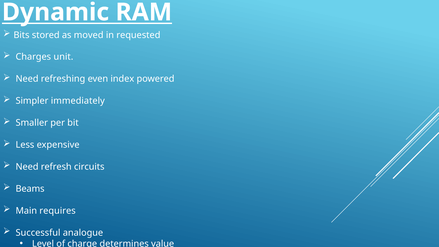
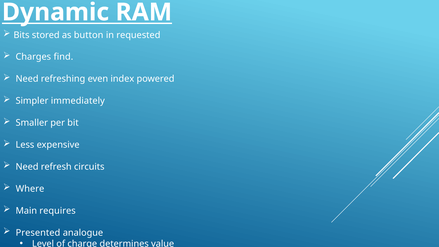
moved: moved -> button
unit: unit -> find
Beams: Beams -> Where
Successful: Successful -> Presented
